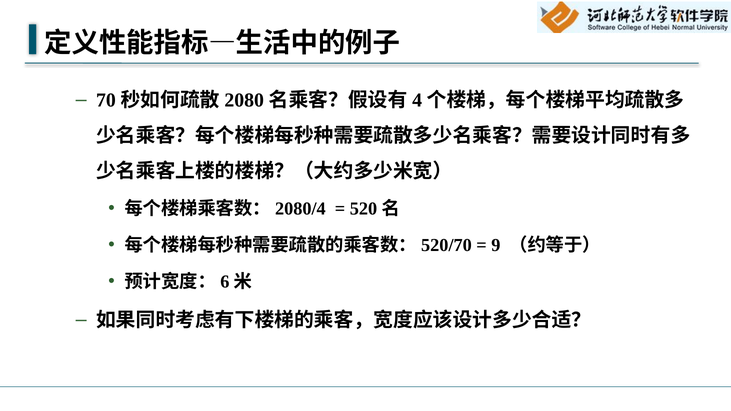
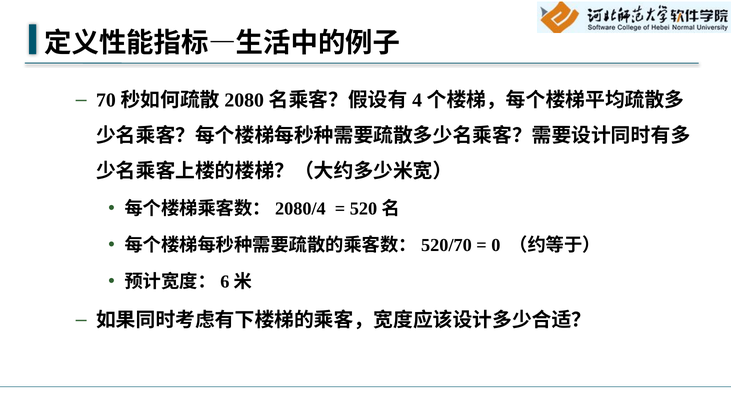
9: 9 -> 0
